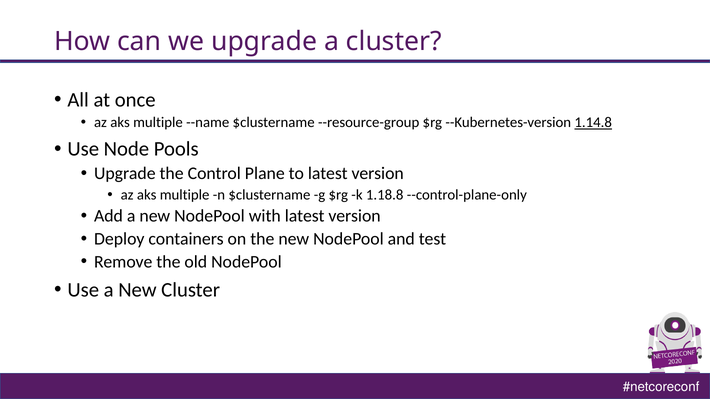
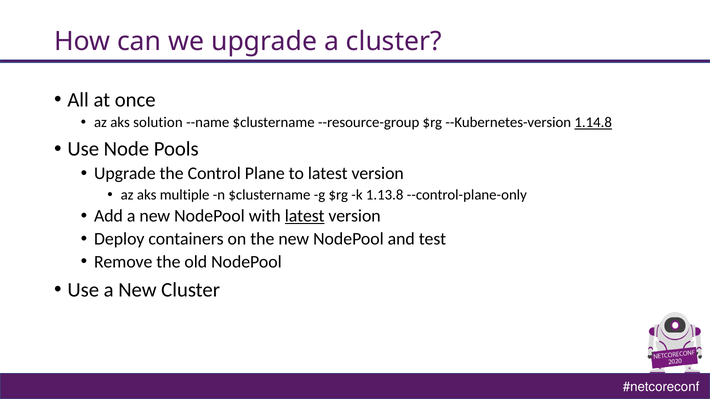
multiple at (158, 123): multiple -> solution
1.18.8: 1.18.8 -> 1.13.8
latest at (305, 216) underline: none -> present
